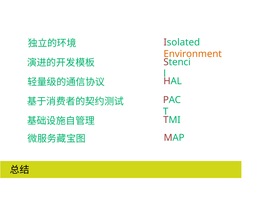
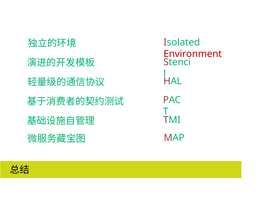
Environment colour: orange -> red
